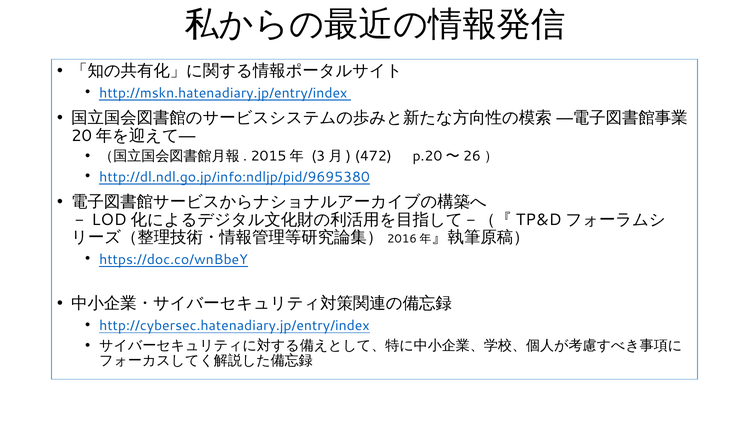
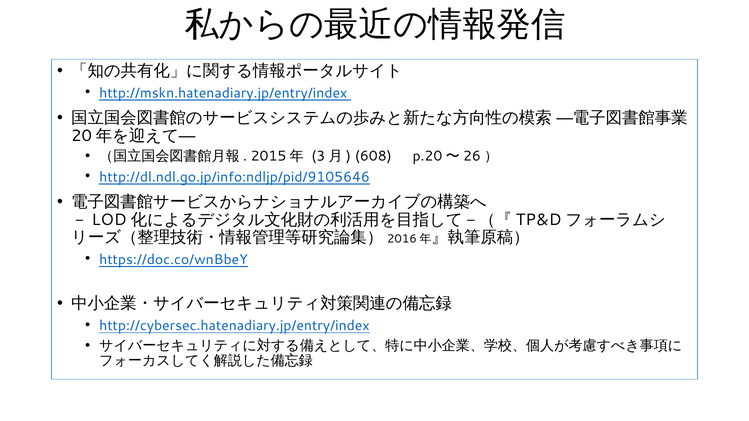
472: 472 -> 608
http://dl.ndl.go.jp/info:ndljp/pid/9695380: http://dl.ndl.go.jp/info:ndljp/pid/9695380 -> http://dl.ndl.go.jp/info:ndljp/pid/9105646
